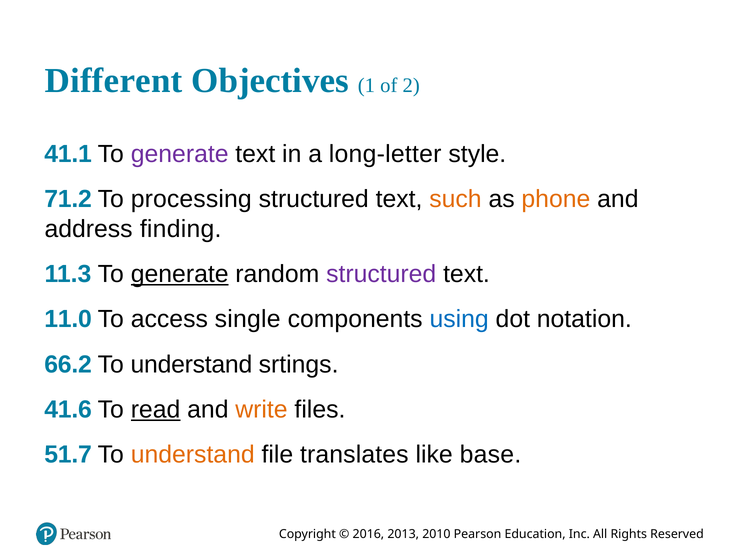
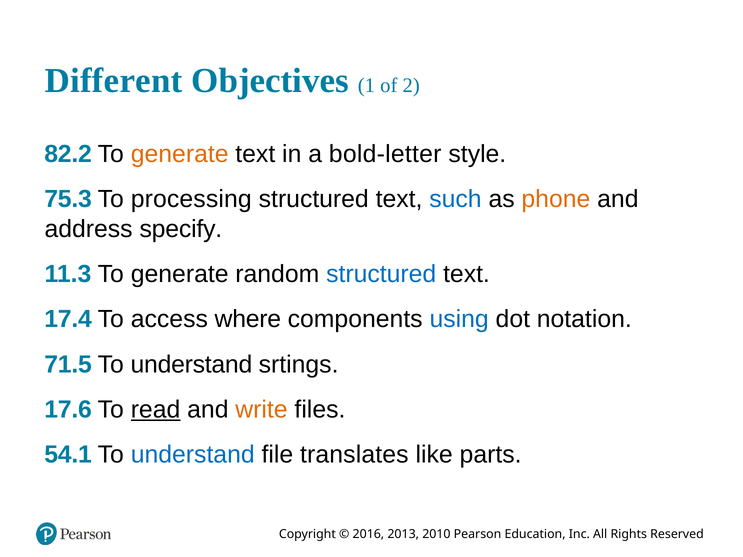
41.1: 41.1 -> 82.2
generate at (180, 154) colour: purple -> orange
long-letter: long-letter -> bold-letter
71.2: 71.2 -> 75.3
such colour: orange -> blue
finding: finding -> specify
generate at (180, 274) underline: present -> none
structured at (381, 274) colour: purple -> blue
11.0: 11.0 -> 17.4
single: single -> where
66.2: 66.2 -> 71.5
41.6: 41.6 -> 17.6
51.7: 51.7 -> 54.1
understand at (193, 455) colour: orange -> blue
base: base -> parts
